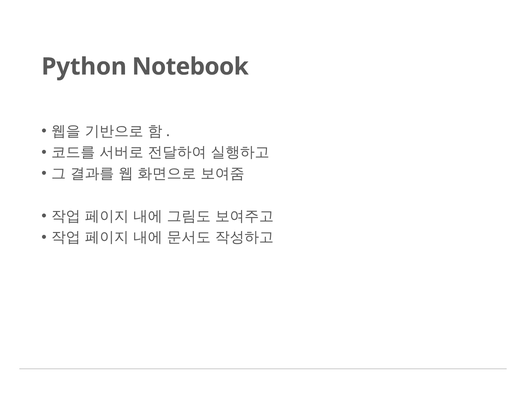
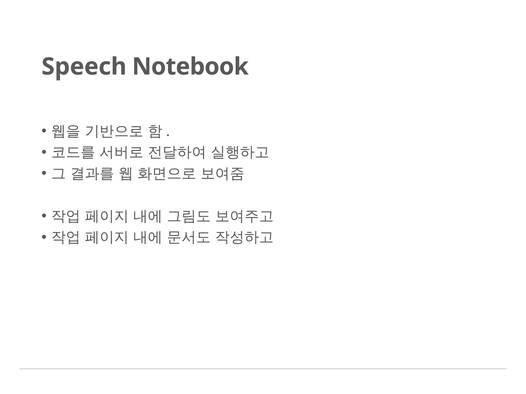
Python: Python -> Speech
